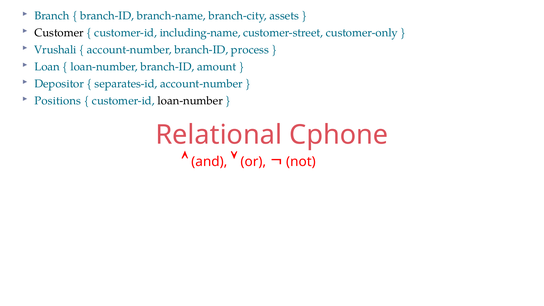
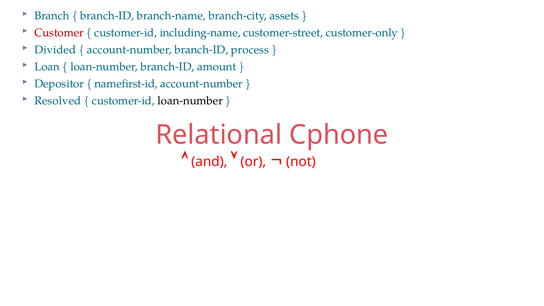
Customer colour: black -> red
Vrushali: Vrushali -> Divided
separates-id: separates-id -> namefirst-id
Positions: Positions -> Resolved
